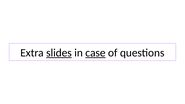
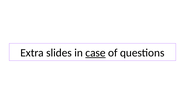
slides underline: present -> none
